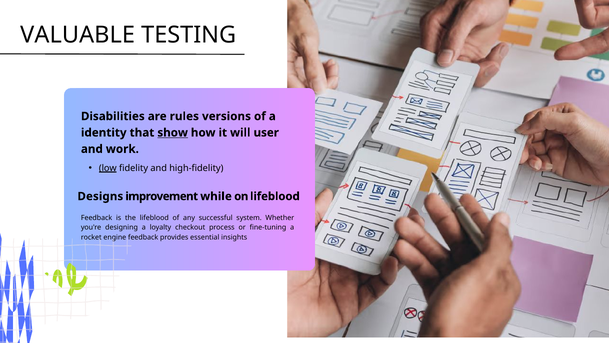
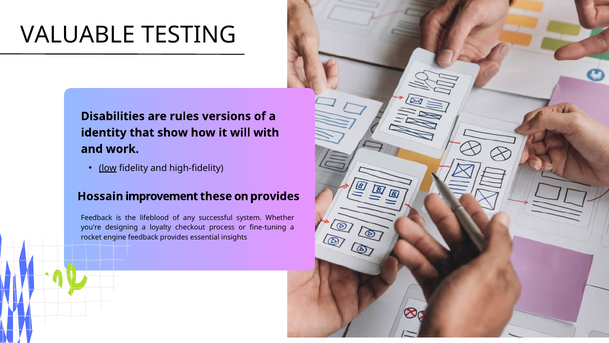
show underline: present -> none
user: user -> with
Designs: Designs -> Hossain
while: while -> these
on lifeblood: lifeblood -> provides
